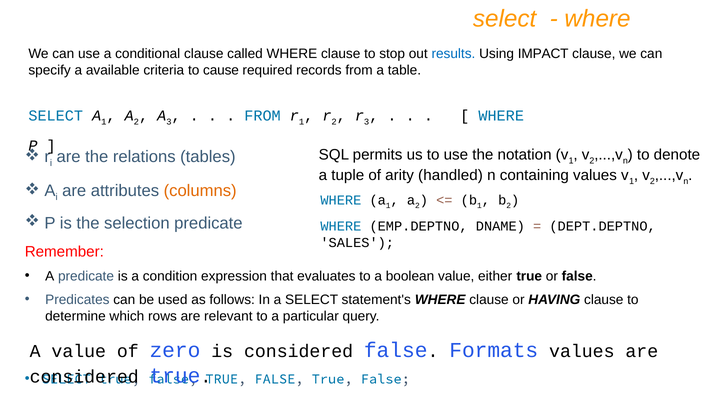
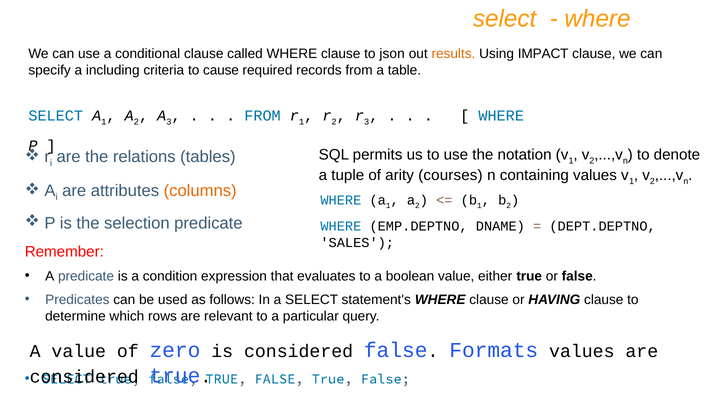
stop: stop -> json
results colour: blue -> orange
available: available -> including
handled: handled -> courses
